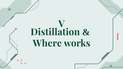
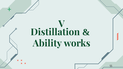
Where: Where -> Ability
